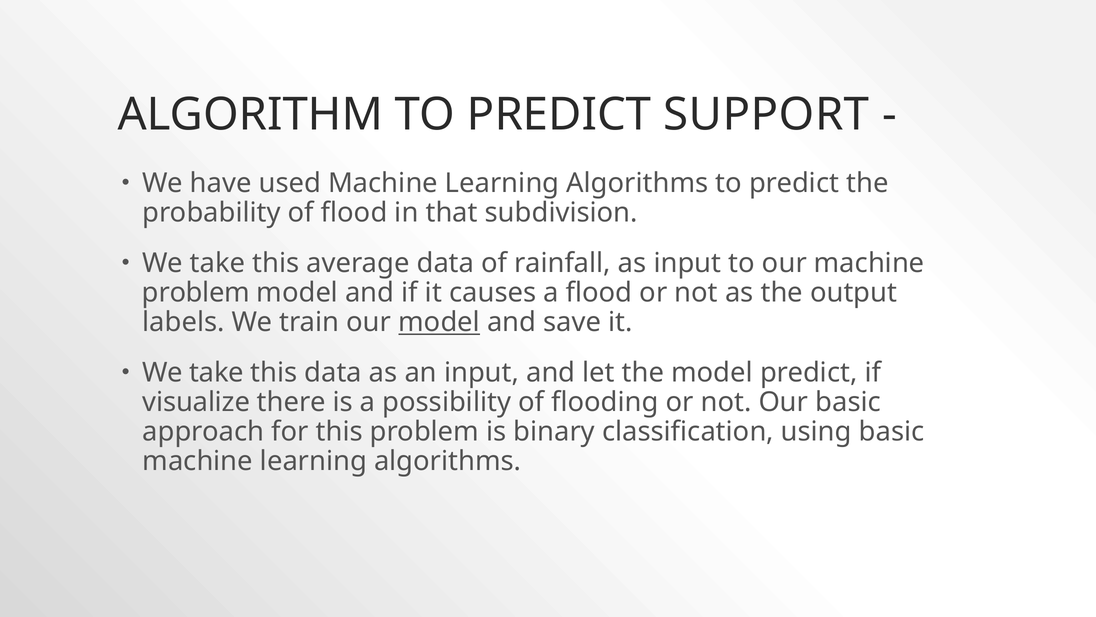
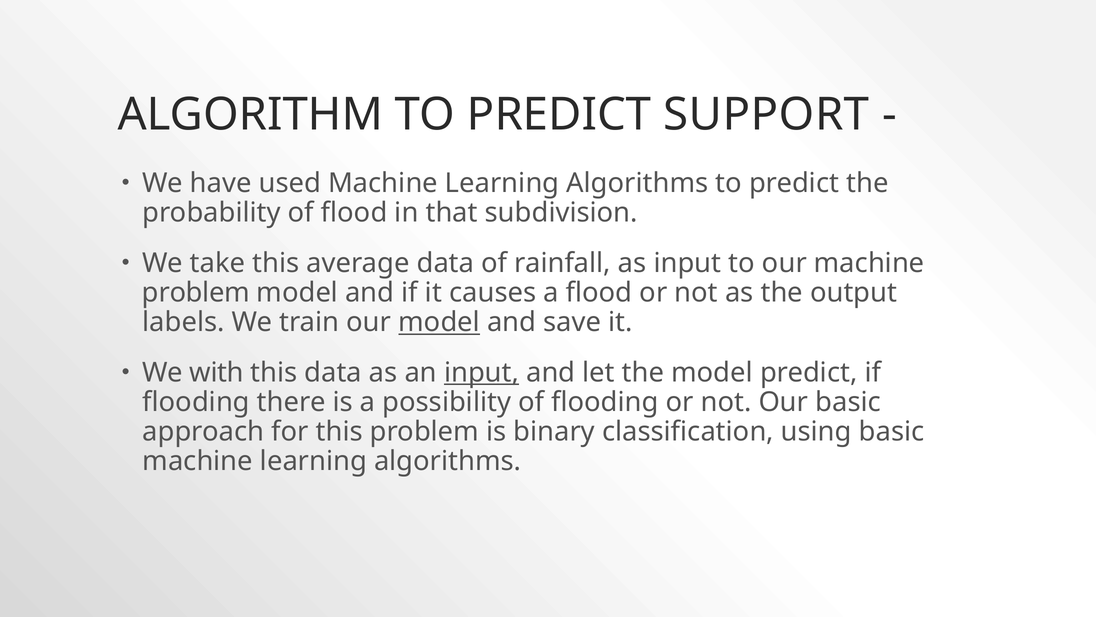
take at (217, 372): take -> with
input at (482, 372) underline: none -> present
visualize at (196, 402): visualize -> flooding
